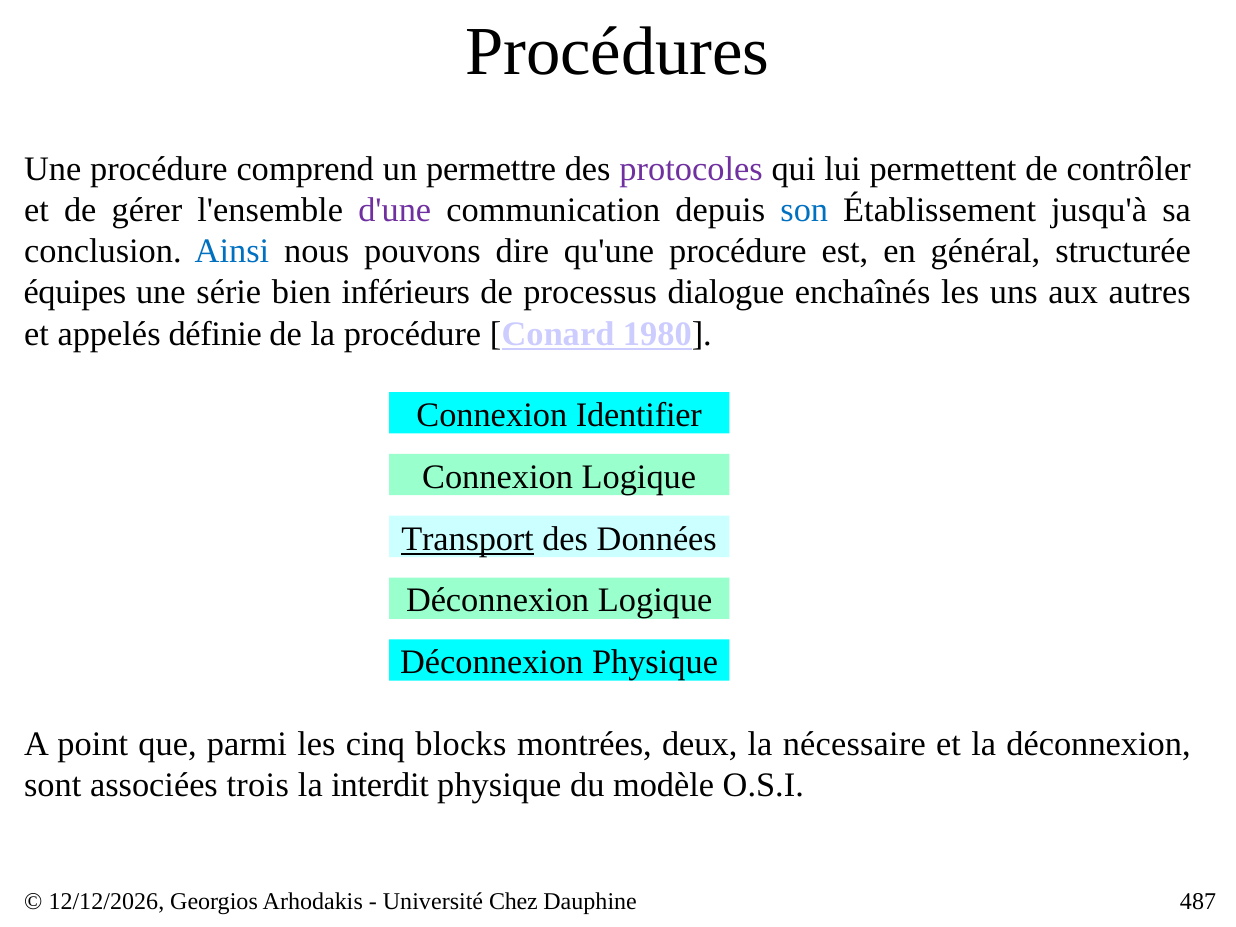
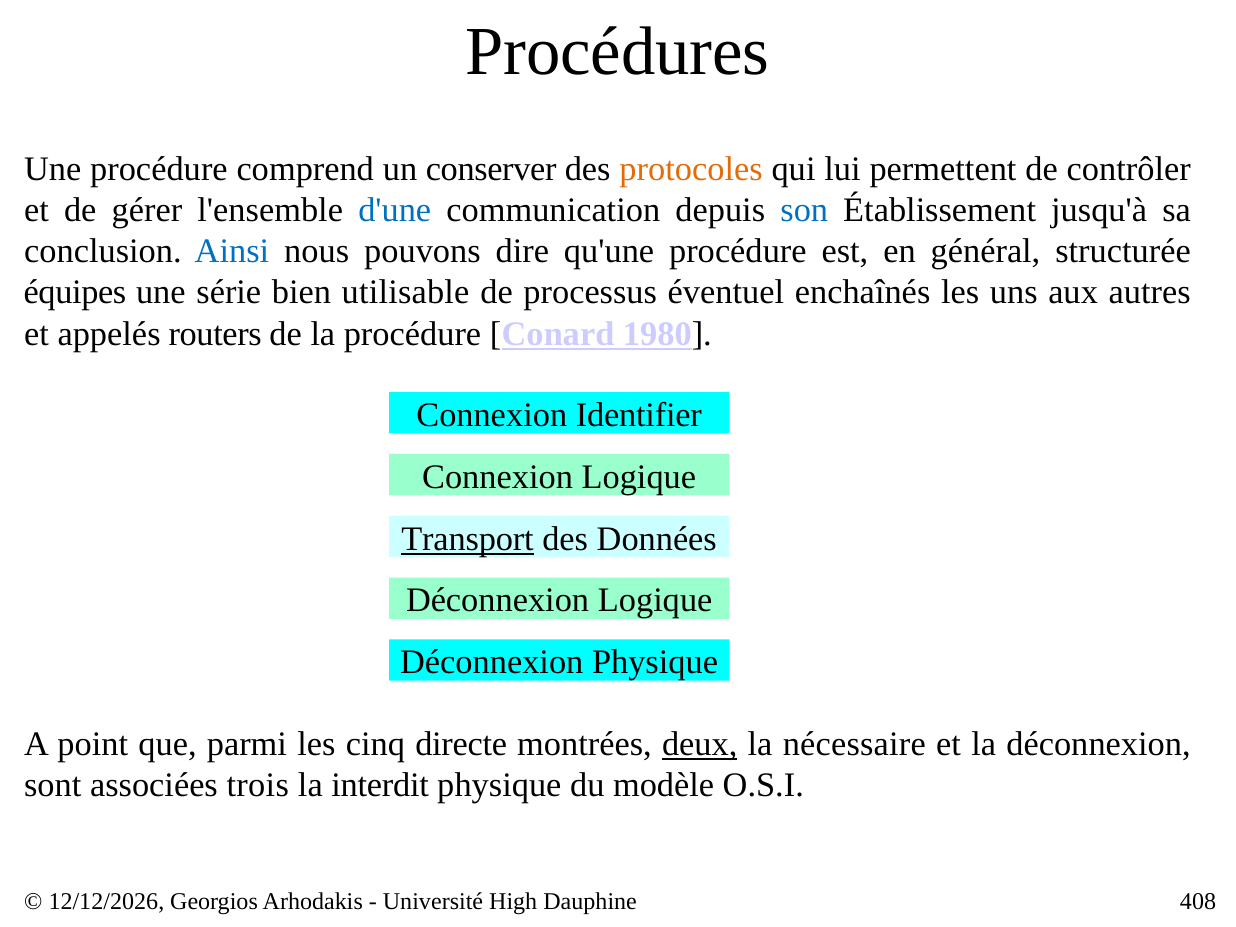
permettre: permettre -> conserver
protocoles colour: purple -> orange
d'une colour: purple -> blue
inférieurs: inférieurs -> utilisable
dialogue: dialogue -> éventuel
définie: définie -> routers
blocks: blocks -> directe
deux underline: none -> present
Chez: Chez -> High
487: 487 -> 408
